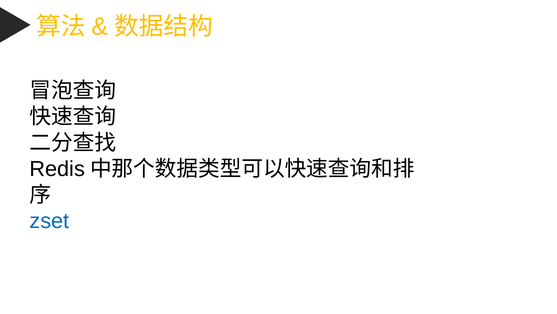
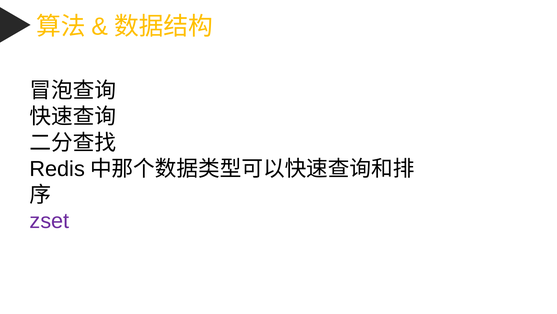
zset colour: blue -> purple
